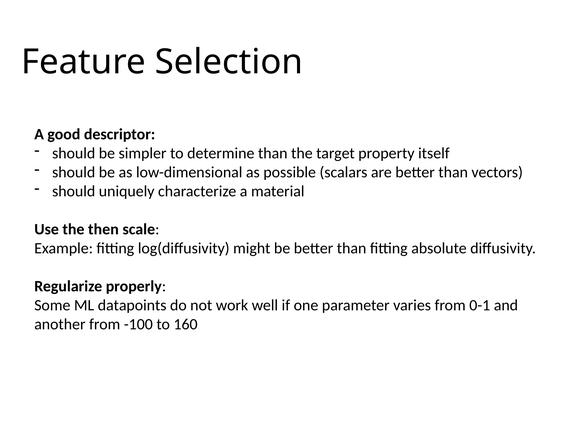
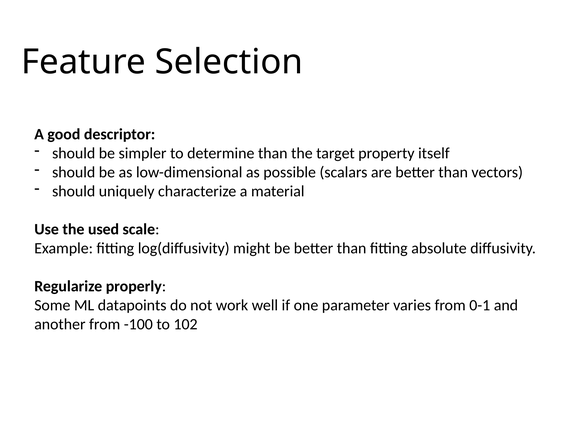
then: then -> used
160: 160 -> 102
